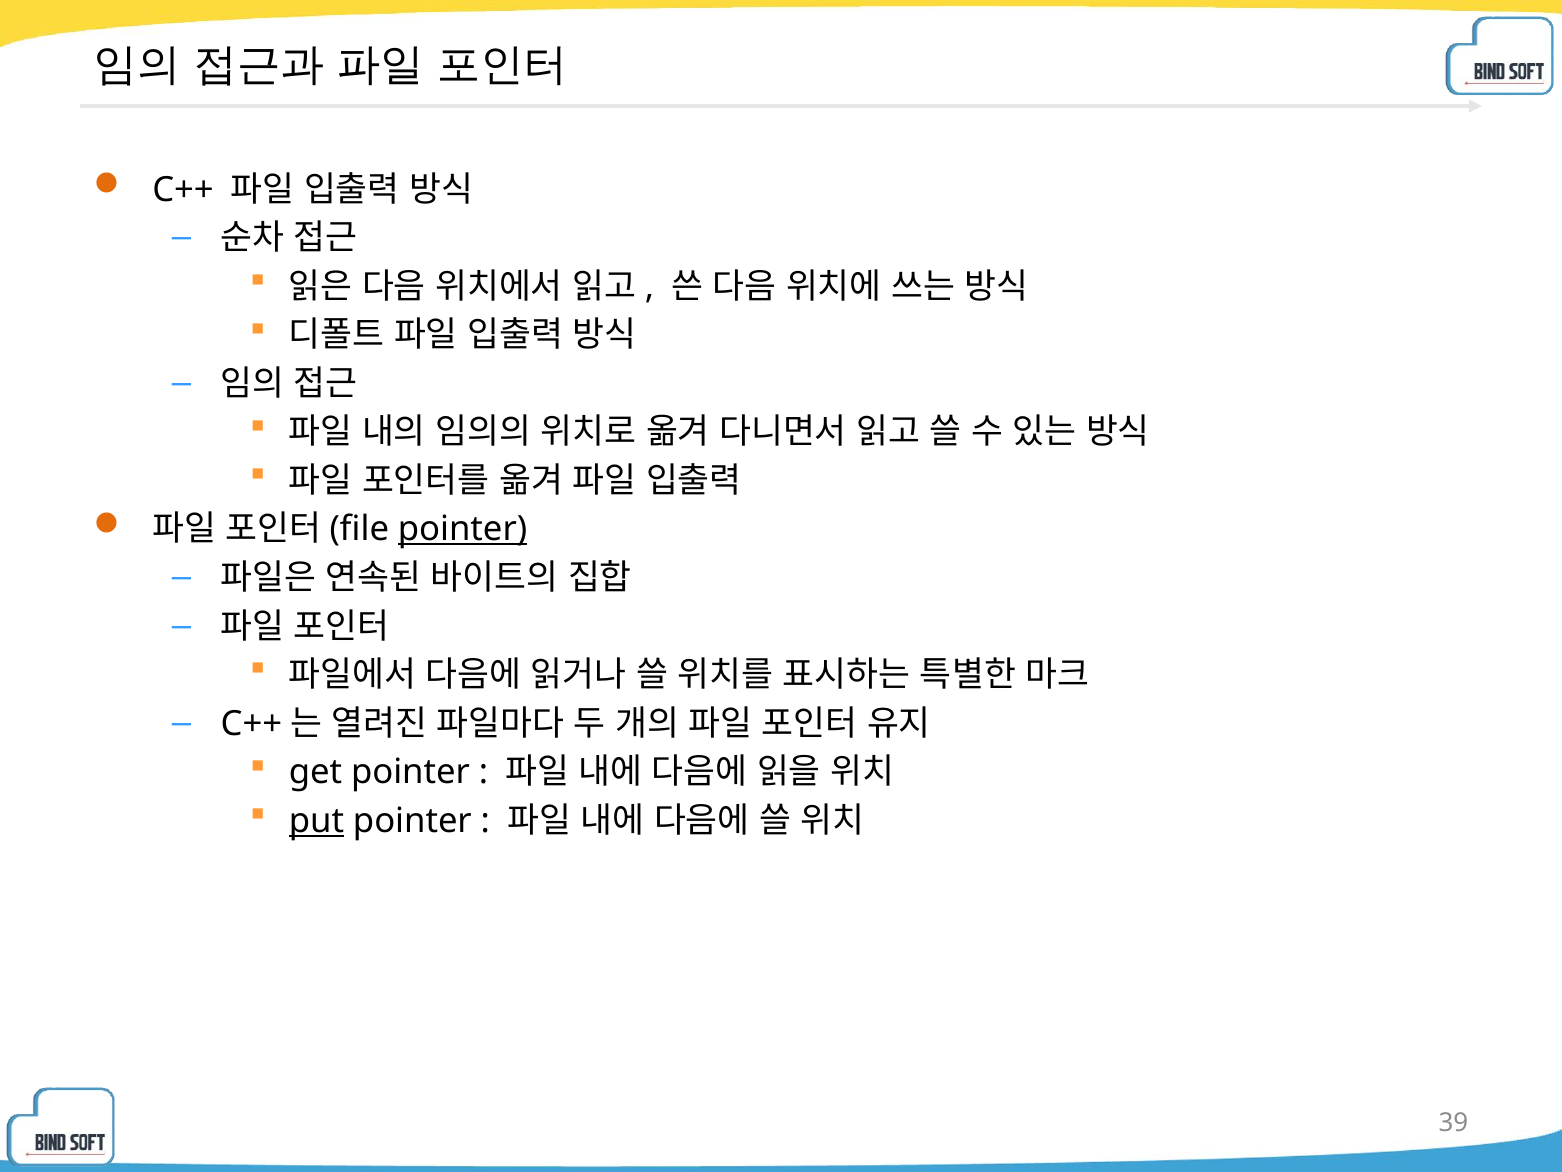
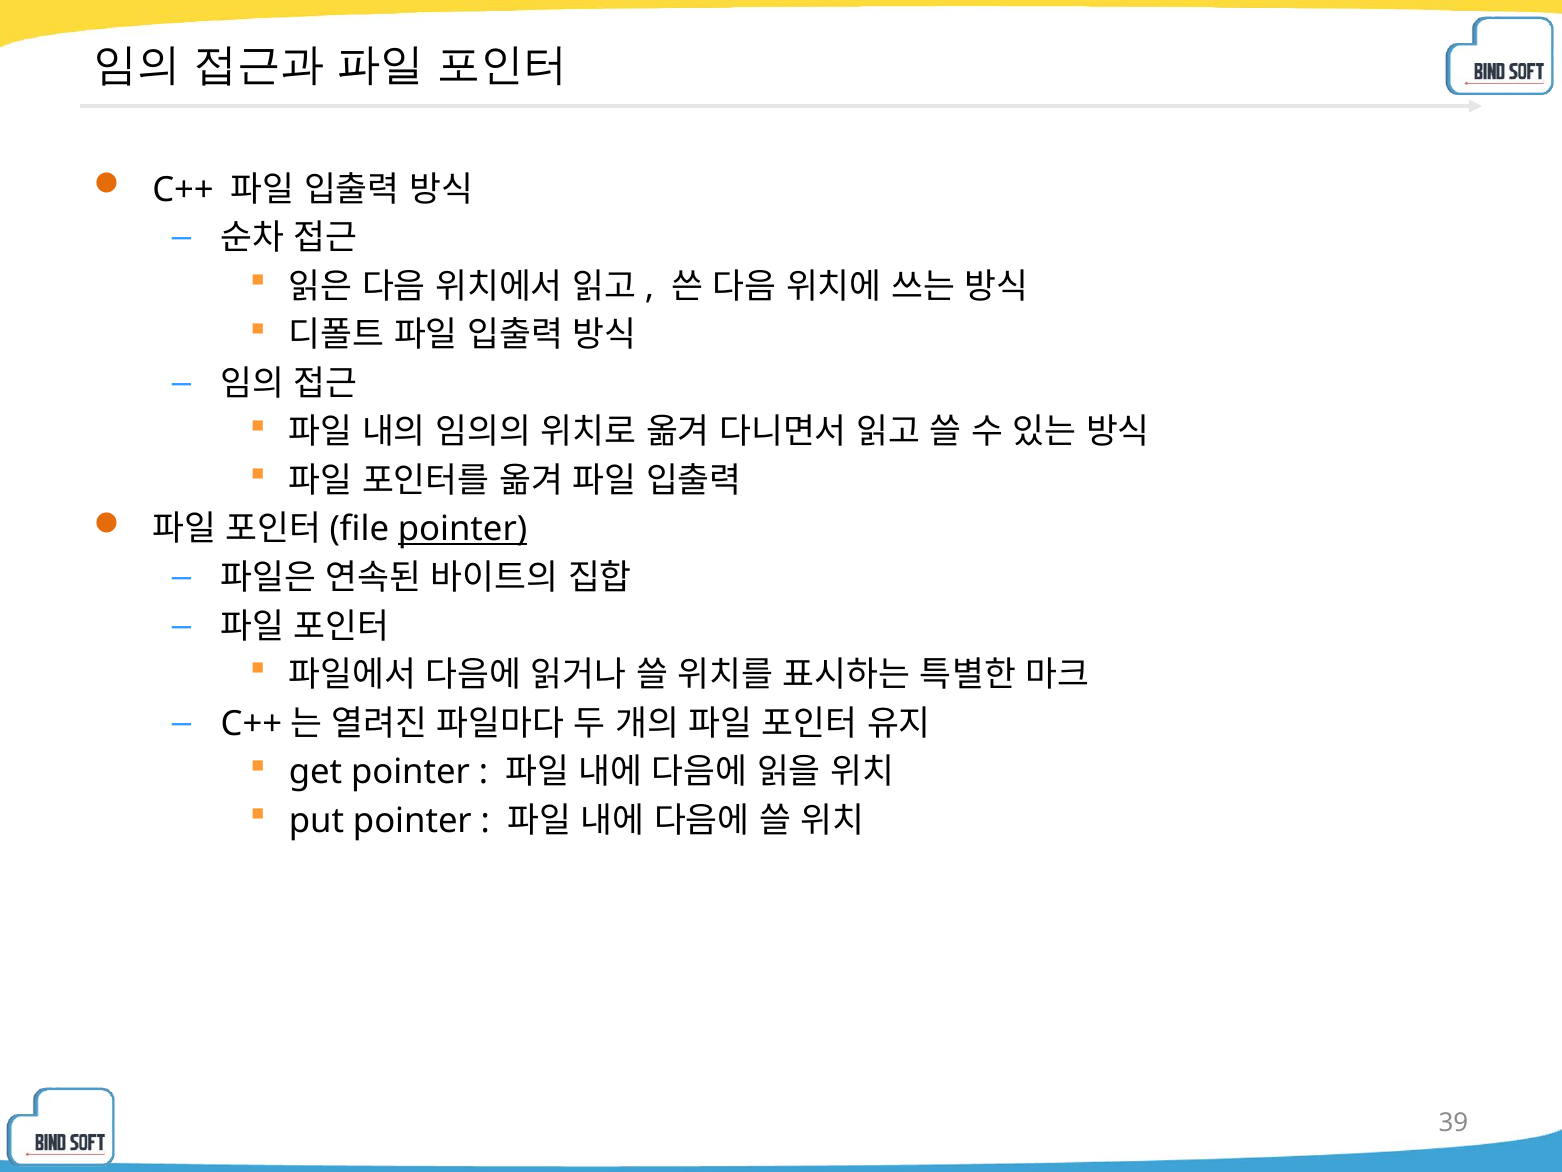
put underline: present -> none
